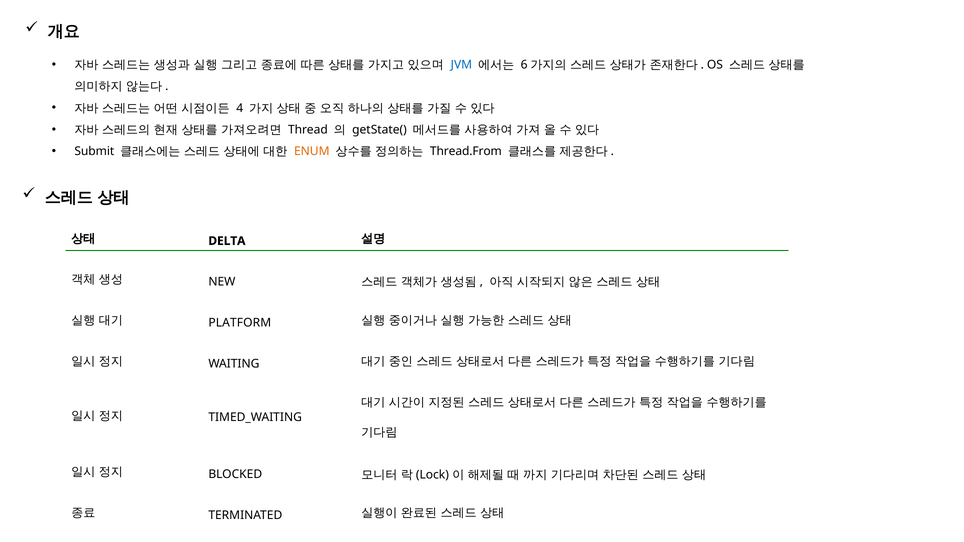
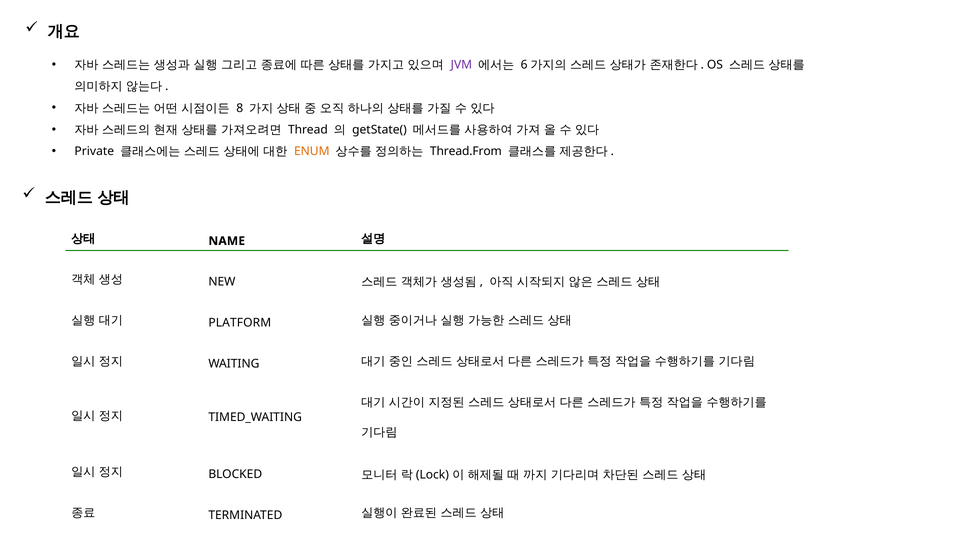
JVM colour: blue -> purple
4: 4 -> 8
Submit: Submit -> Private
DELTA: DELTA -> NAME
